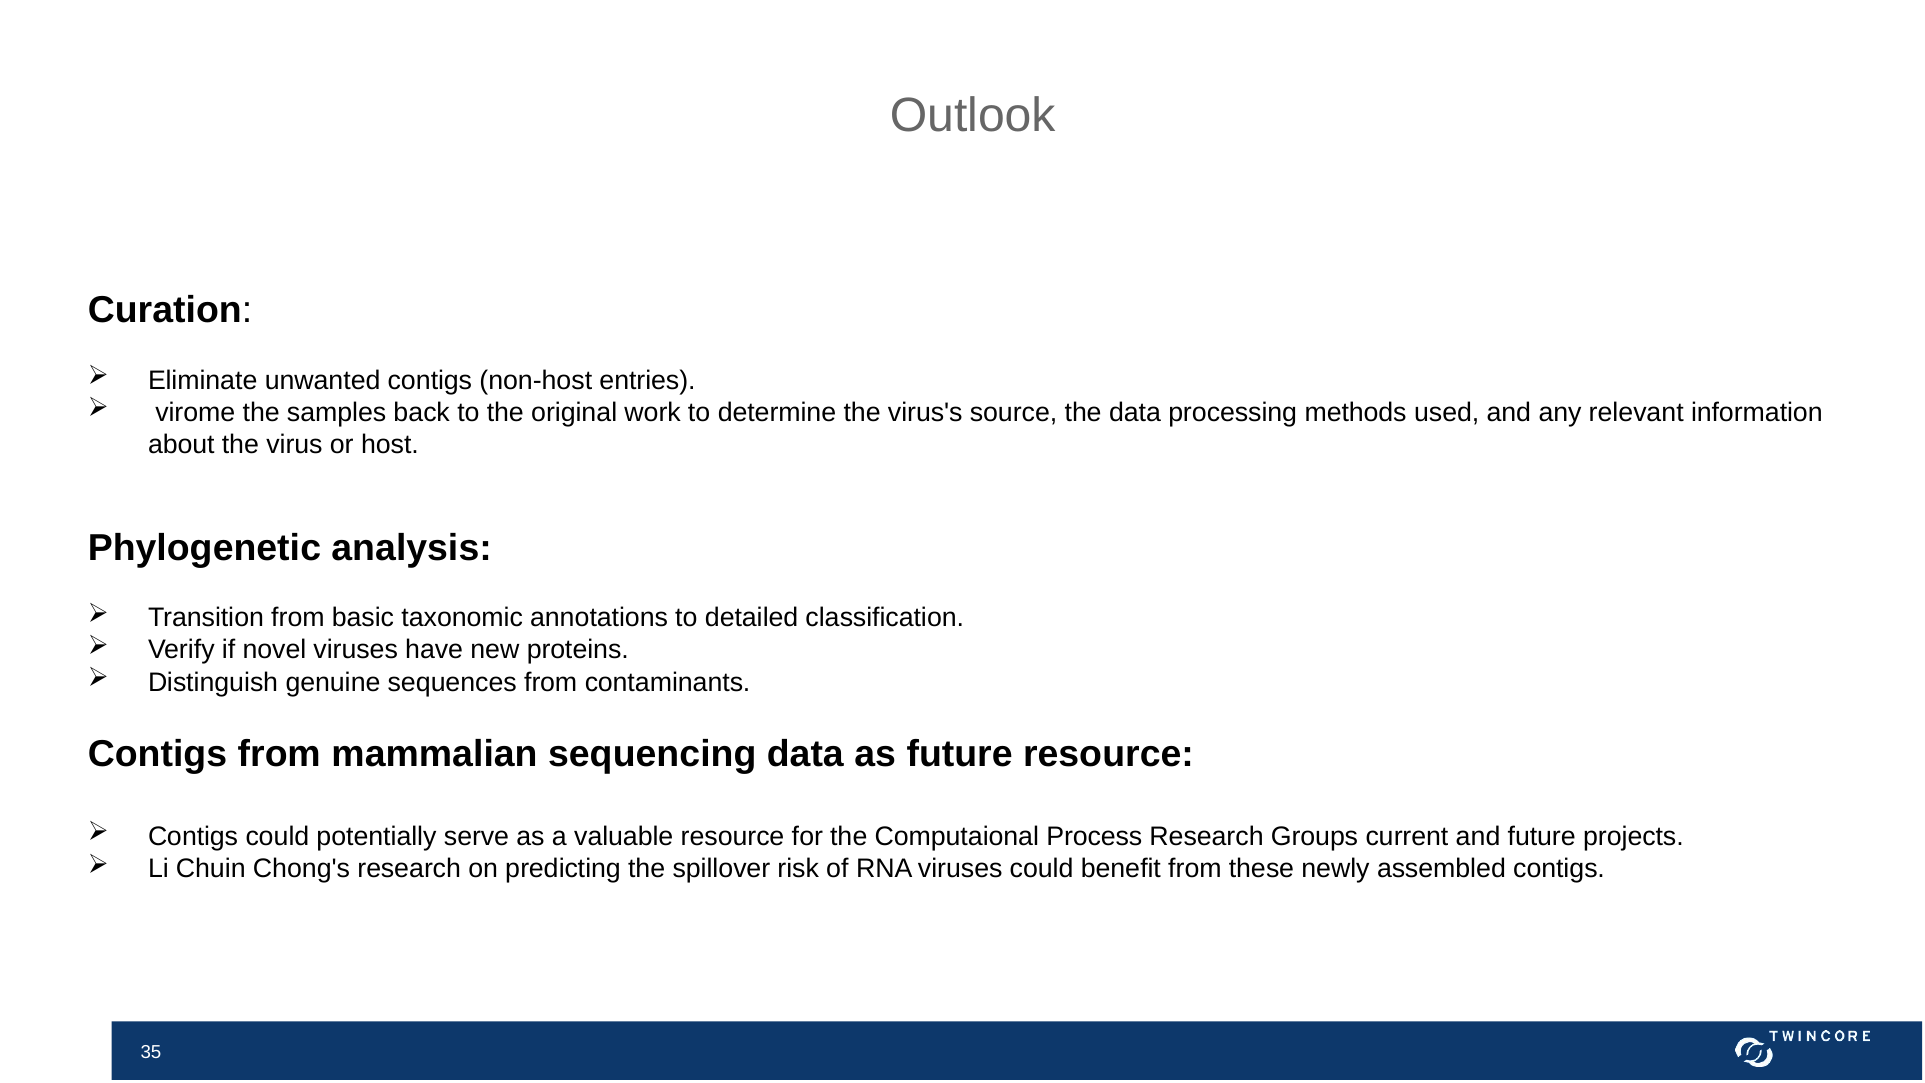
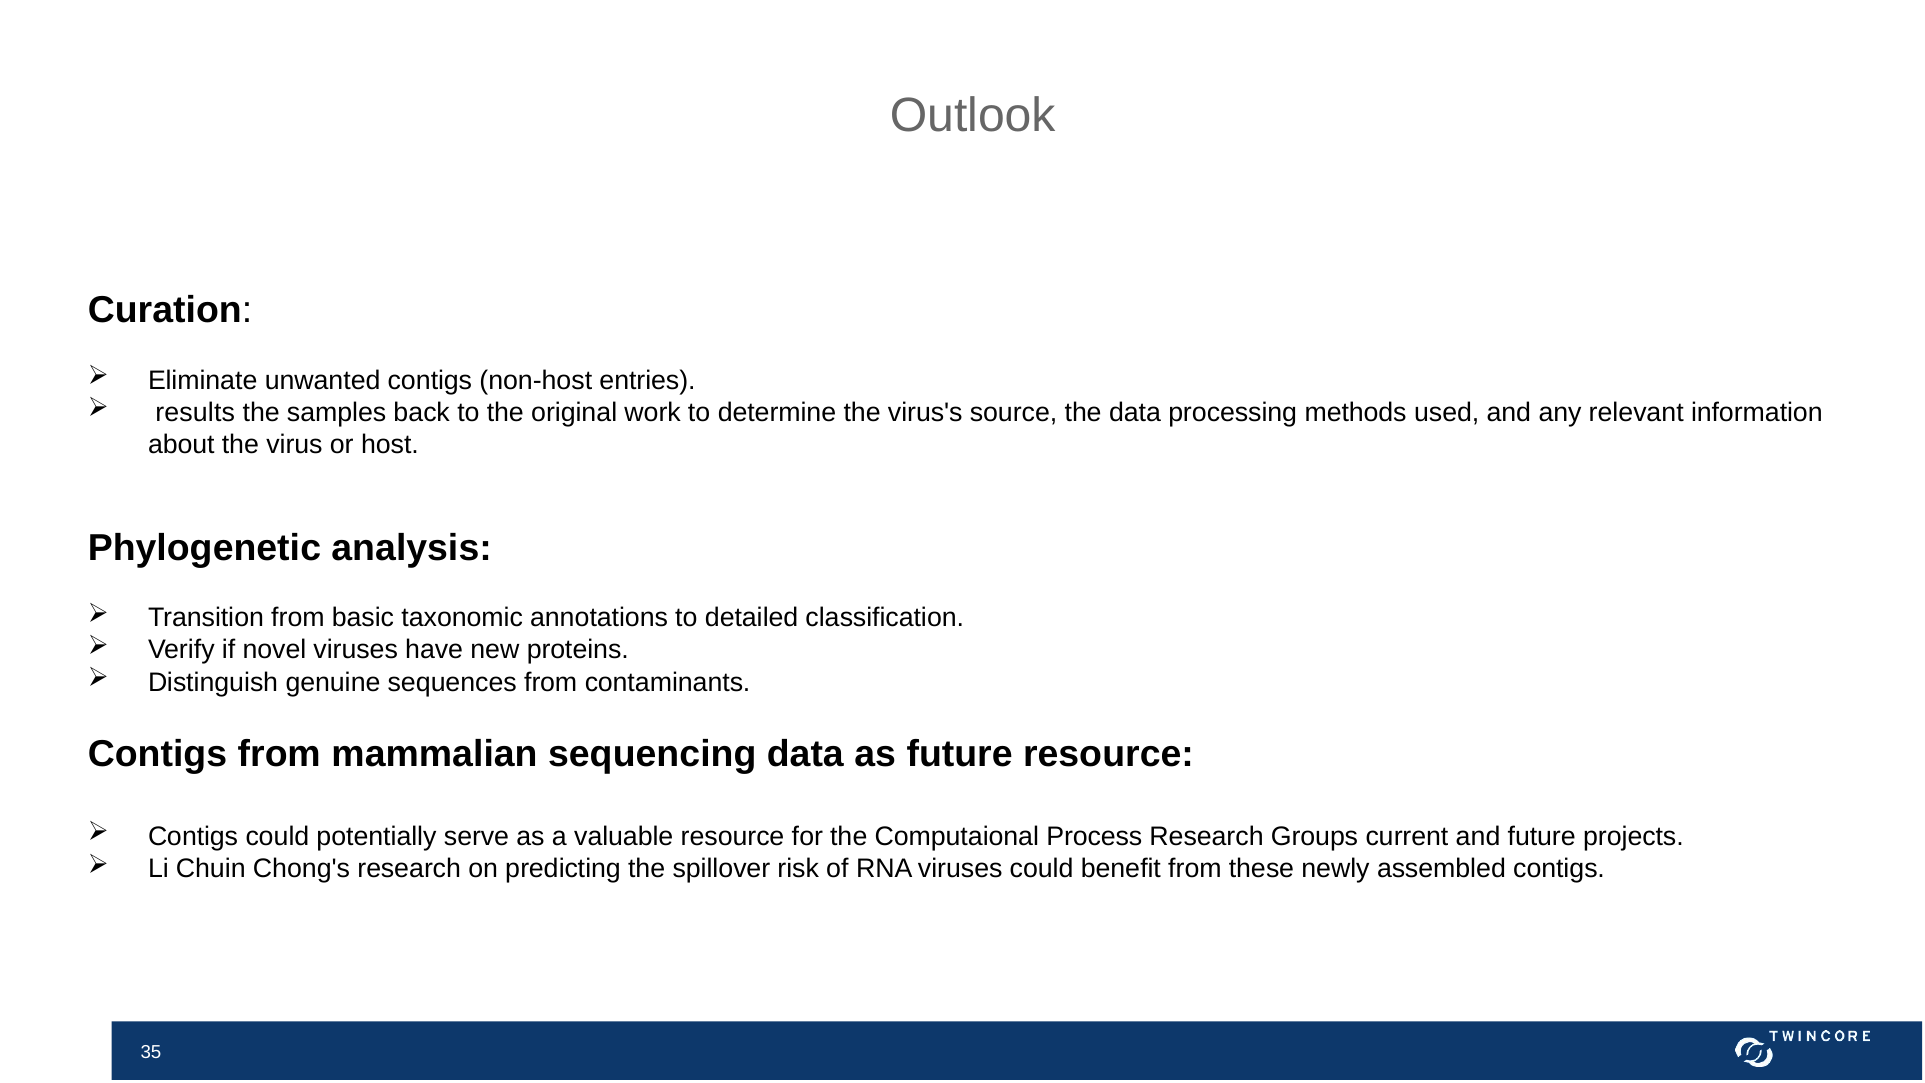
virome: virome -> results
